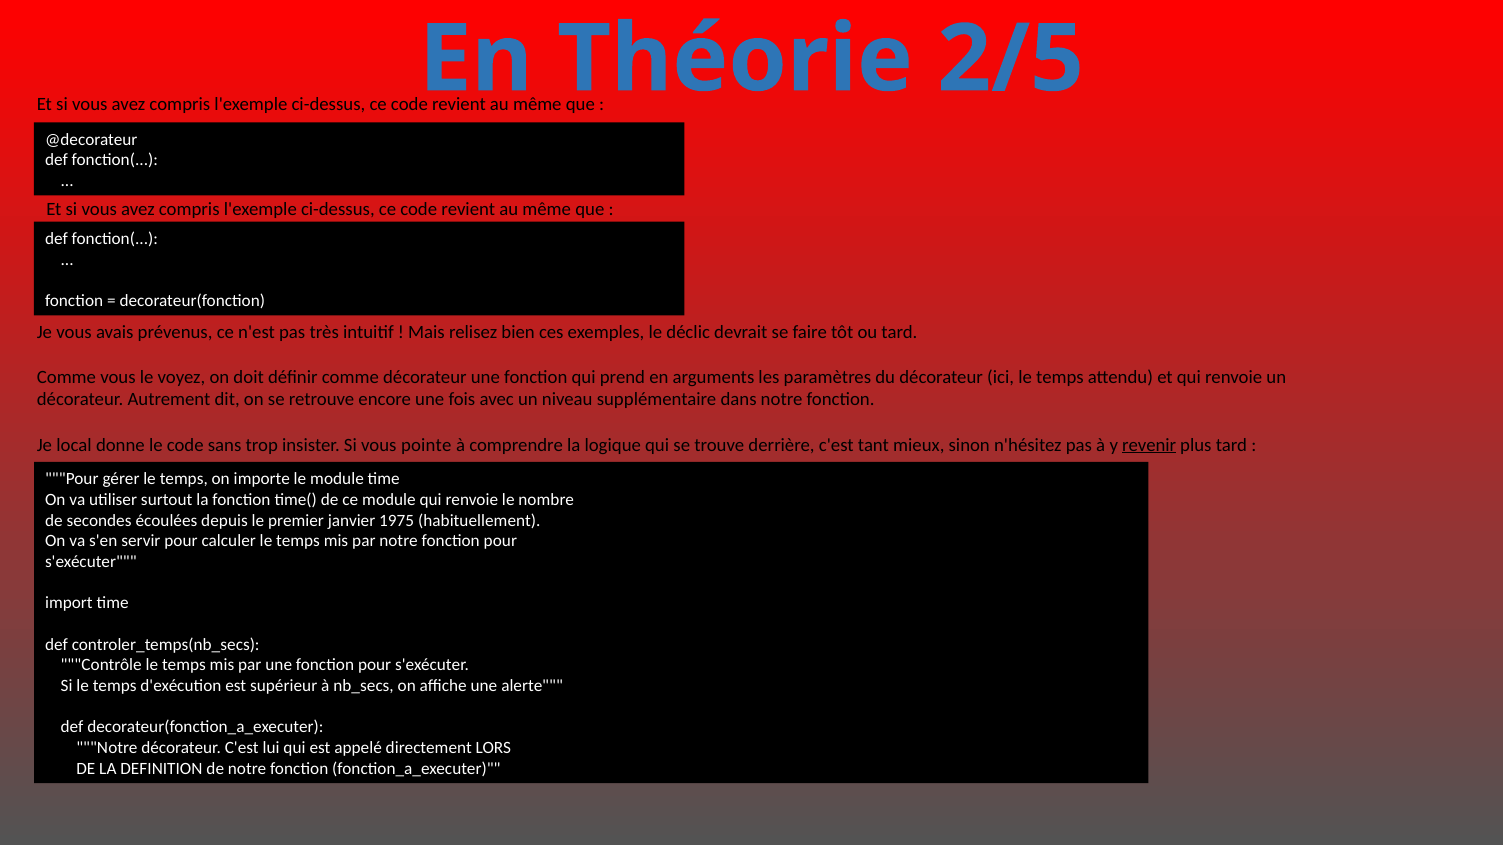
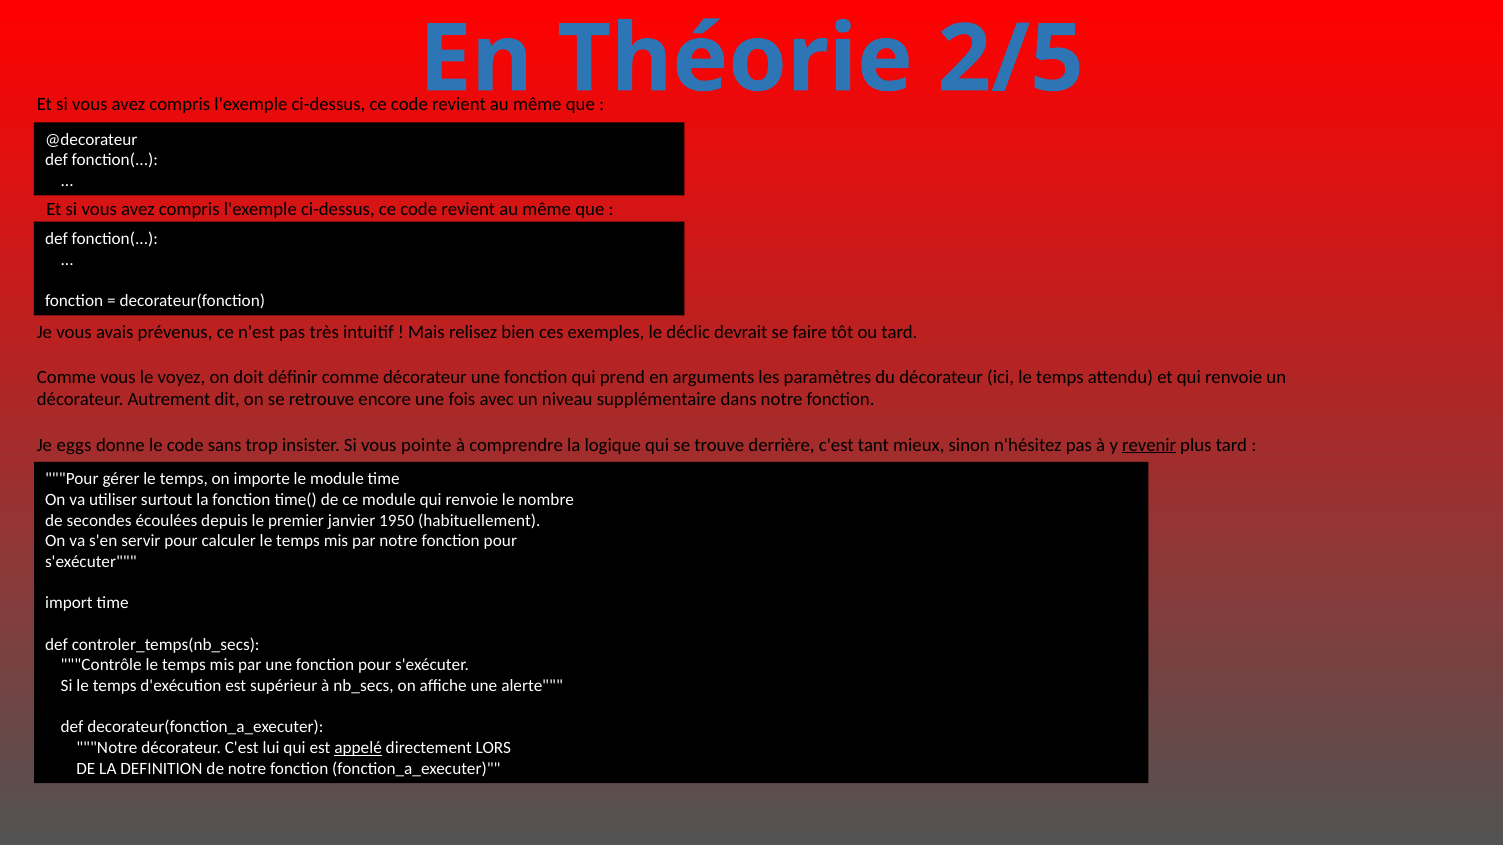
local: local -> eggs
1975: 1975 -> 1950
appelé underline: none -> present
